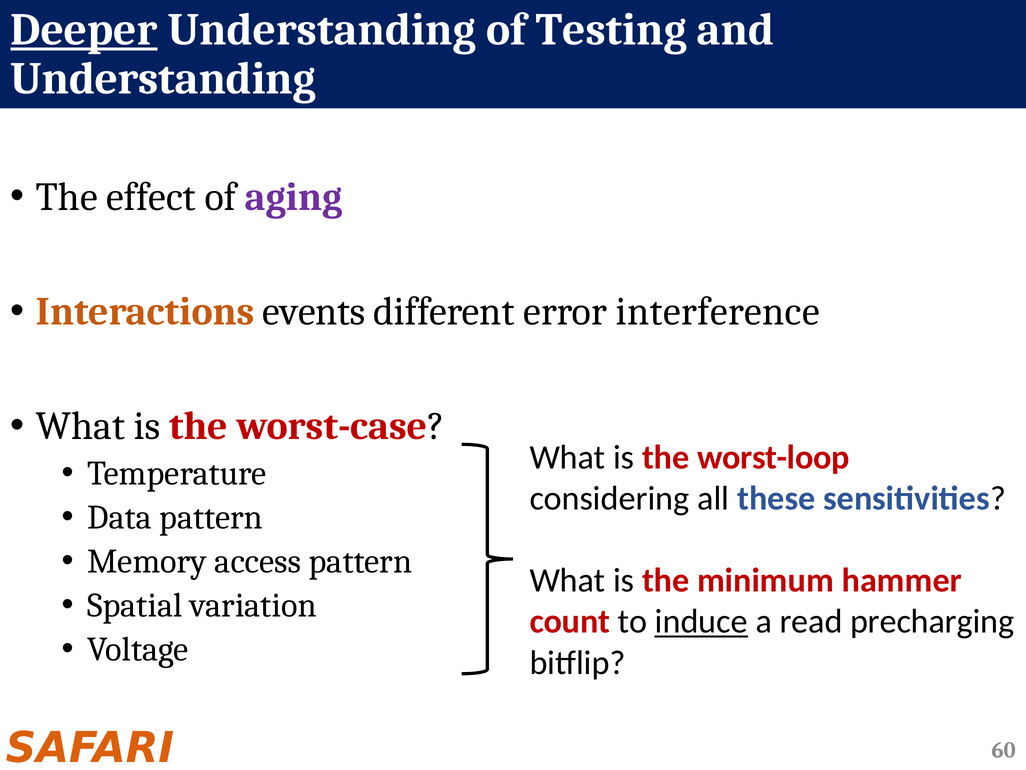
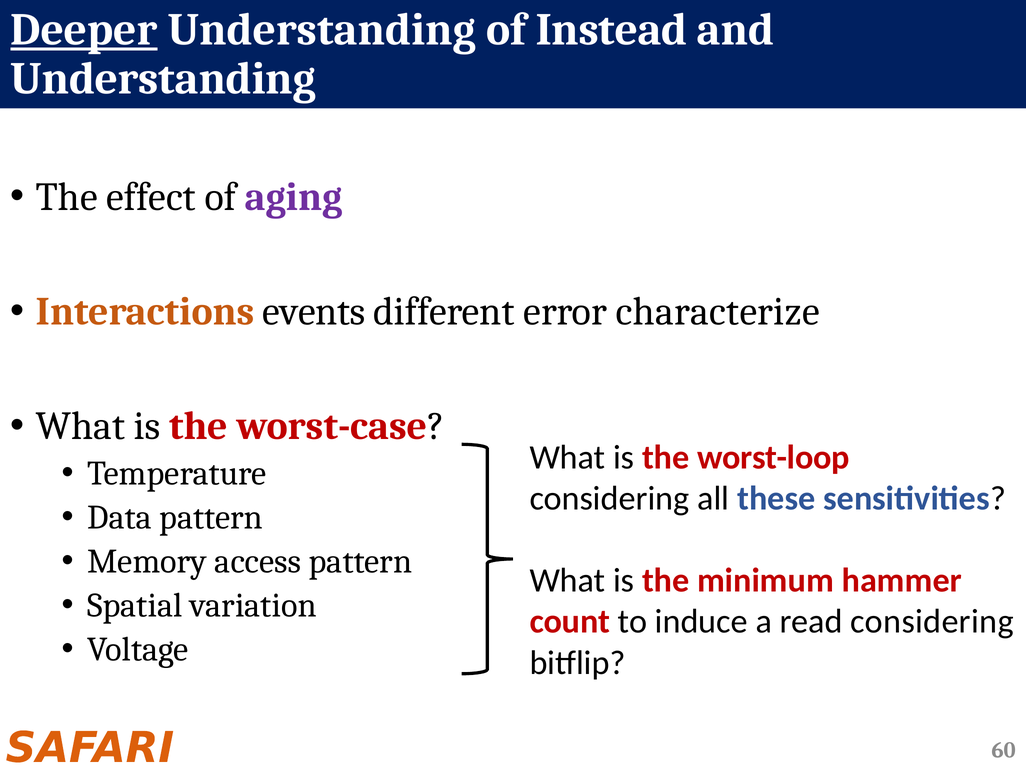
Testing: Testing -> Instead
interference: interference -> characterize
induce underline: present -> none
read precharging: precharging -> considering
